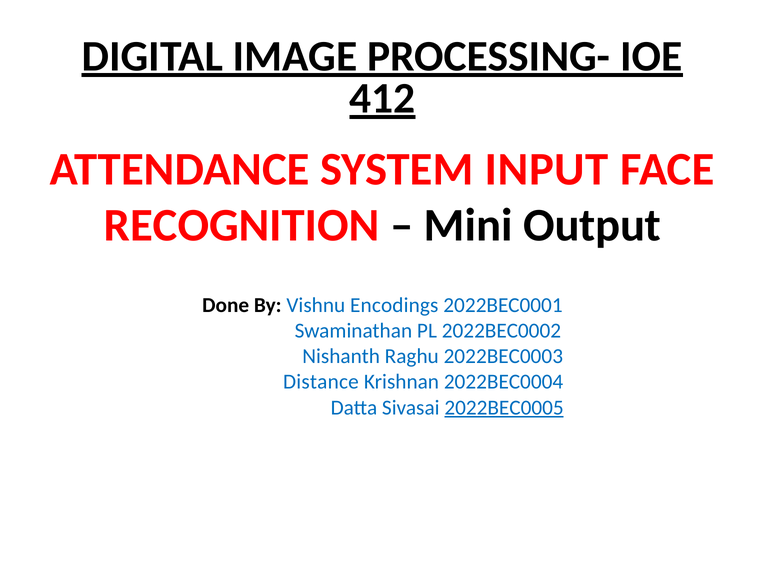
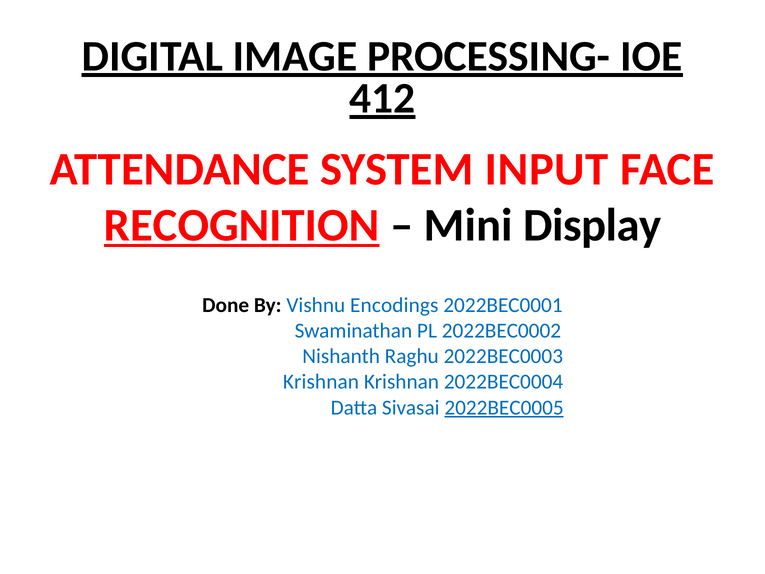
RECOGNITION underline: none -> present
Output: Output -> Display
Distance at (321, 382): Distance -> Krishnan
